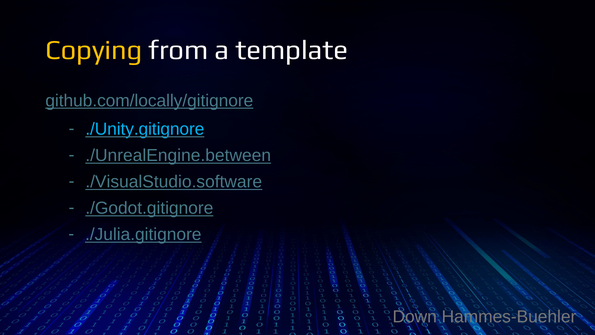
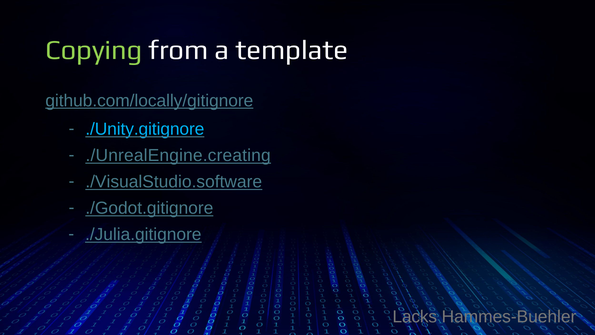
Copying colour: yellow -> light green
./UnrealEngine.between: ./UnrealEngine.between -> ./UnrealEngine.creating
Down: Down -> Lacks
